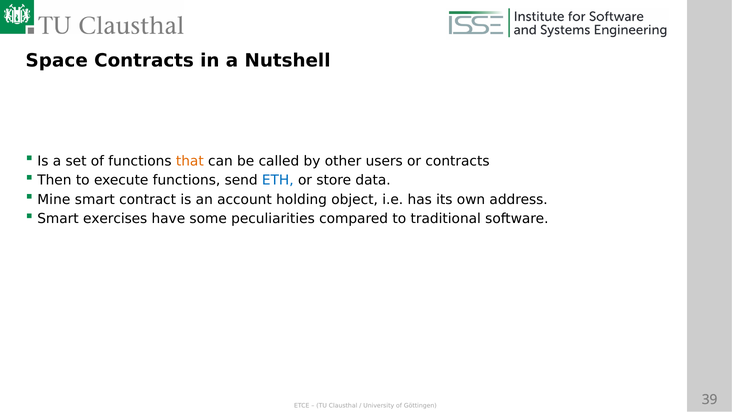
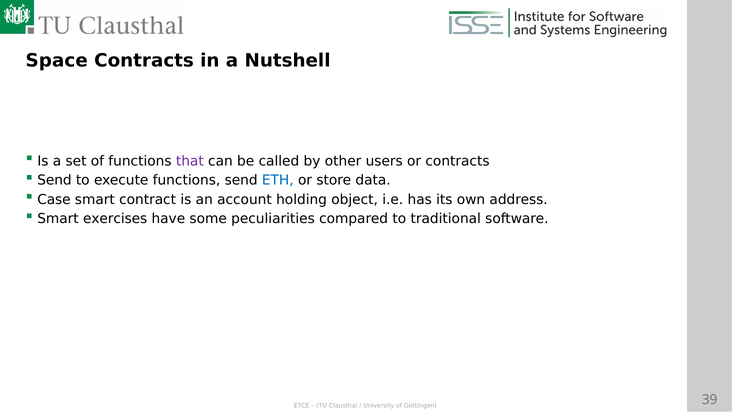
that colour: orange -> purple
Then at (54, 180): Then -> Send
Mine: Mine -> Case
